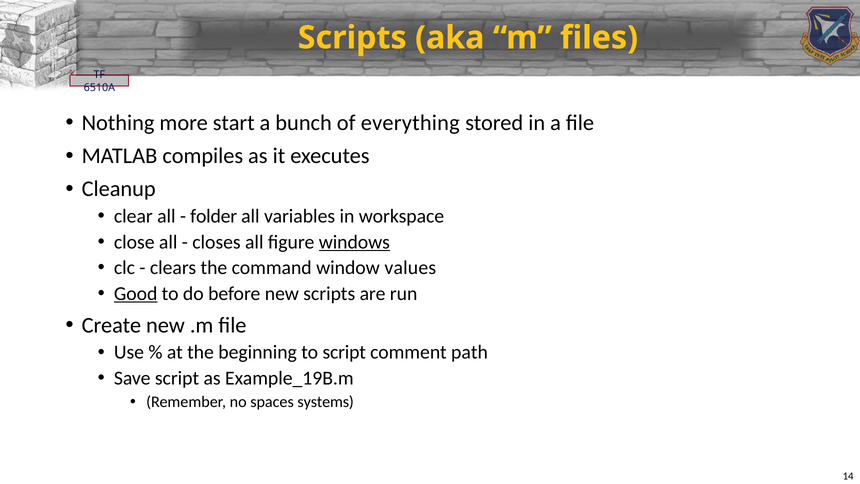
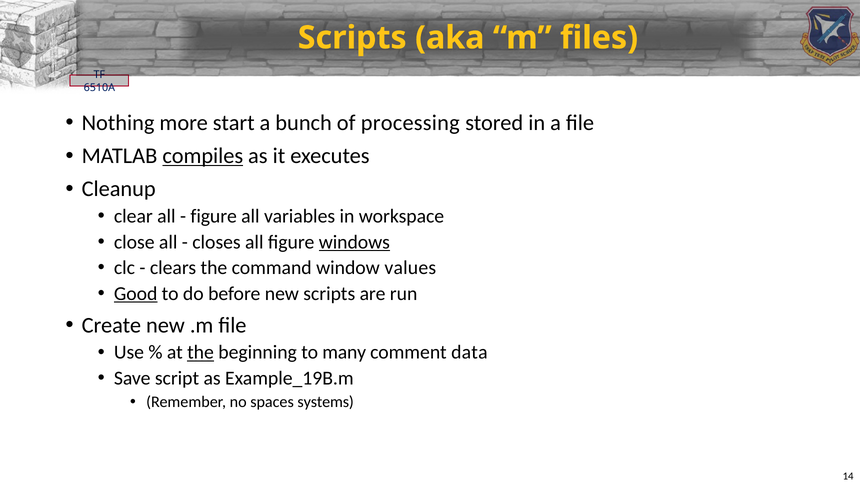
everything: everything -> processing
compiles underline: none -> present
folder at (214, 216): folder -> figure
the at (201, 352) underline: none -> present
to script: script -> many
path: path -> data
